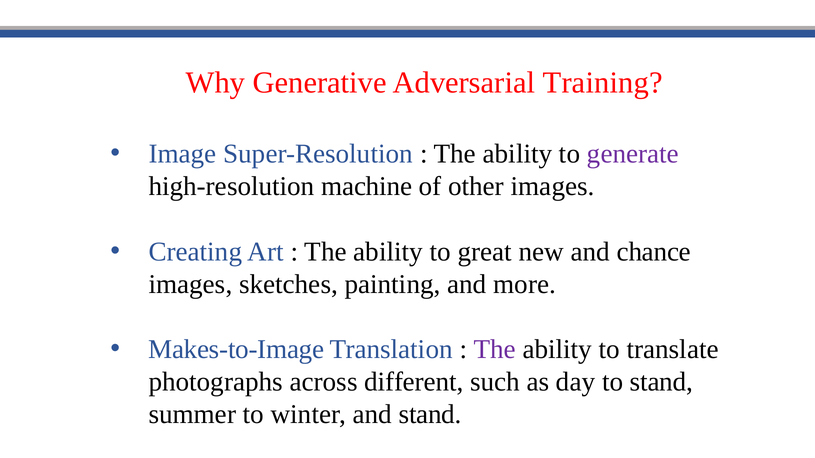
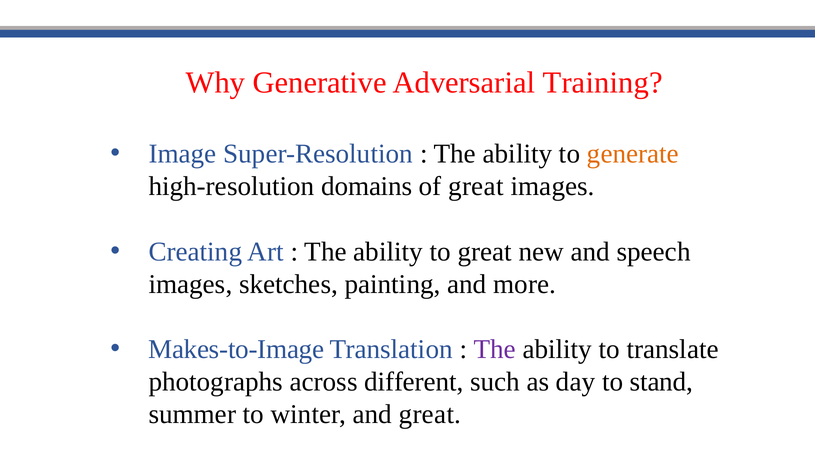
generate colour: purple -> orange
machine: machine -> domains
of other: other -> great
chance: chance -> speech
and stand: stand -> great
